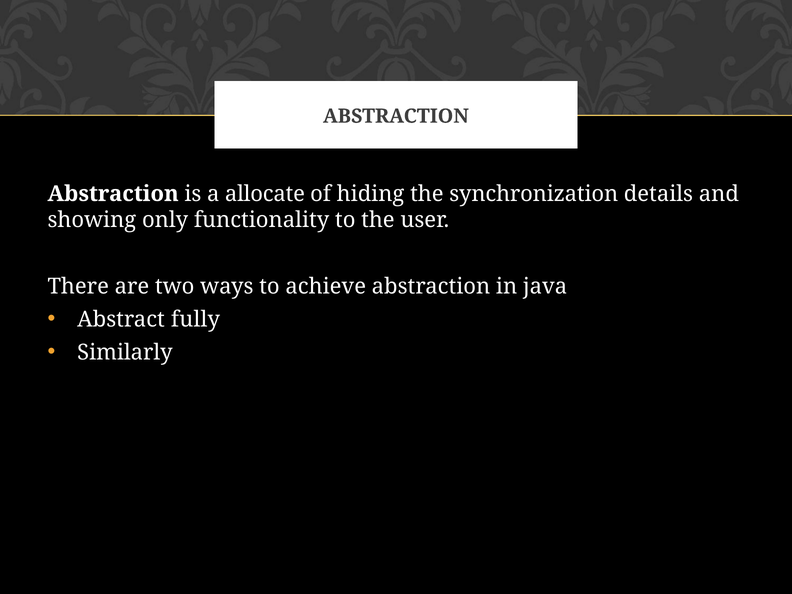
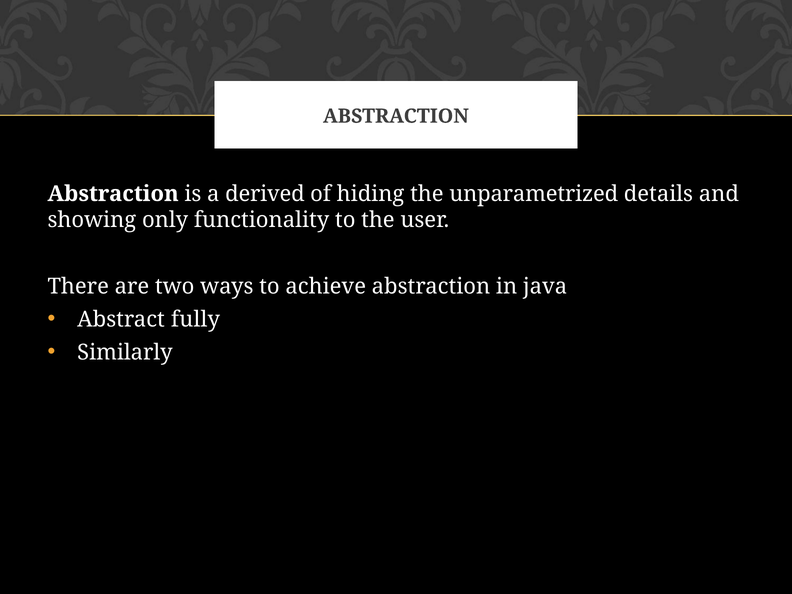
allocate: allocate -> derived
synchronization: synchronization -> unparametrized
